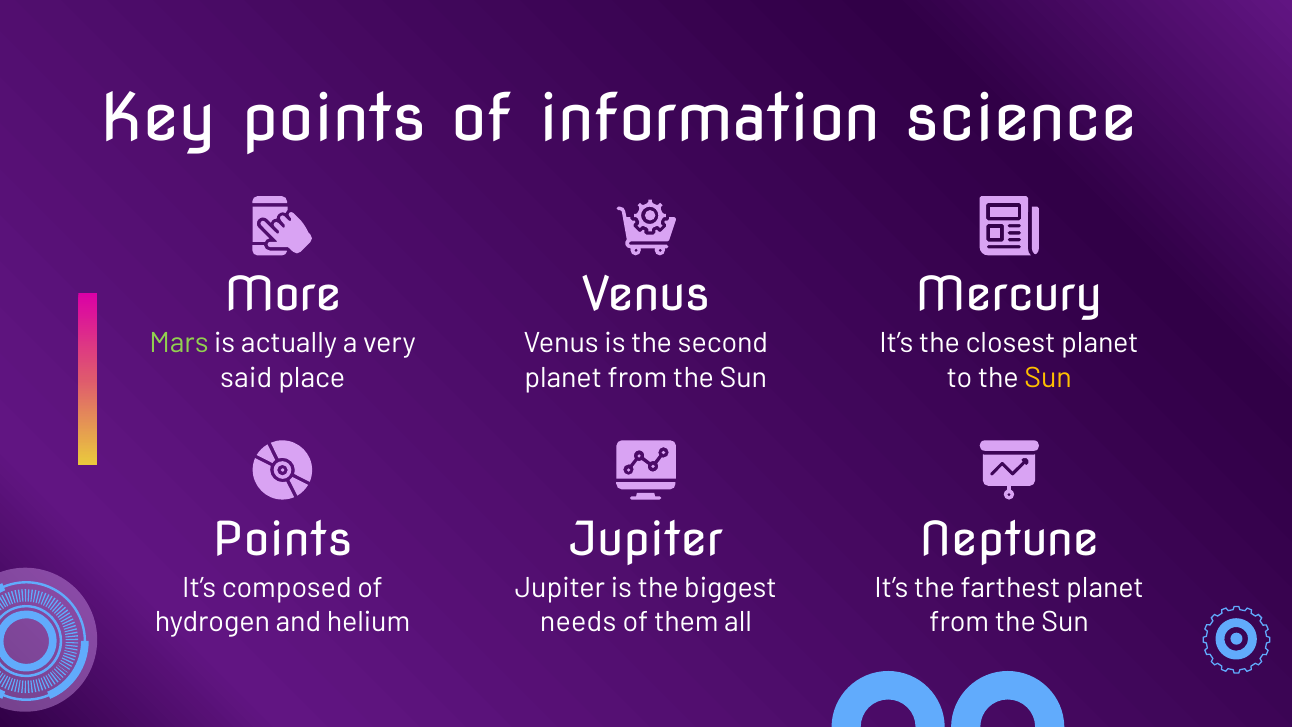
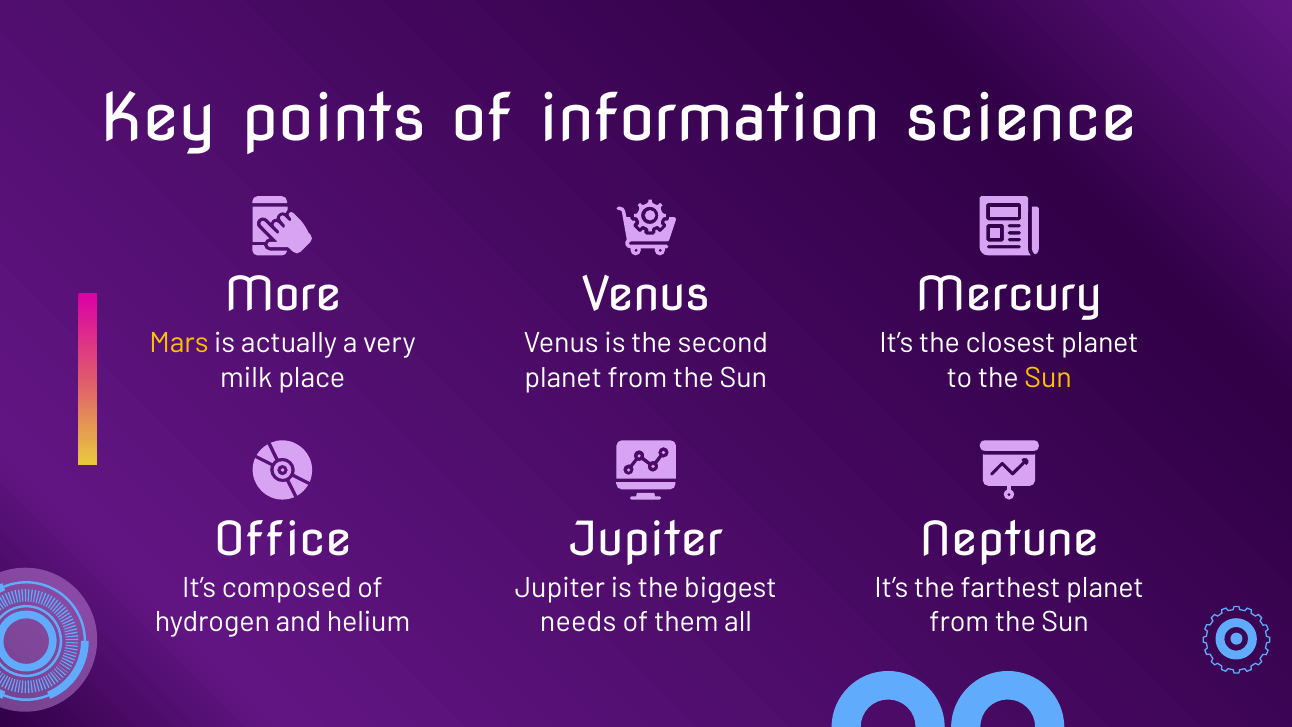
Mars colour: light green -> yellow
said: said -> milk
Points at (283, 540): Points -> Office
